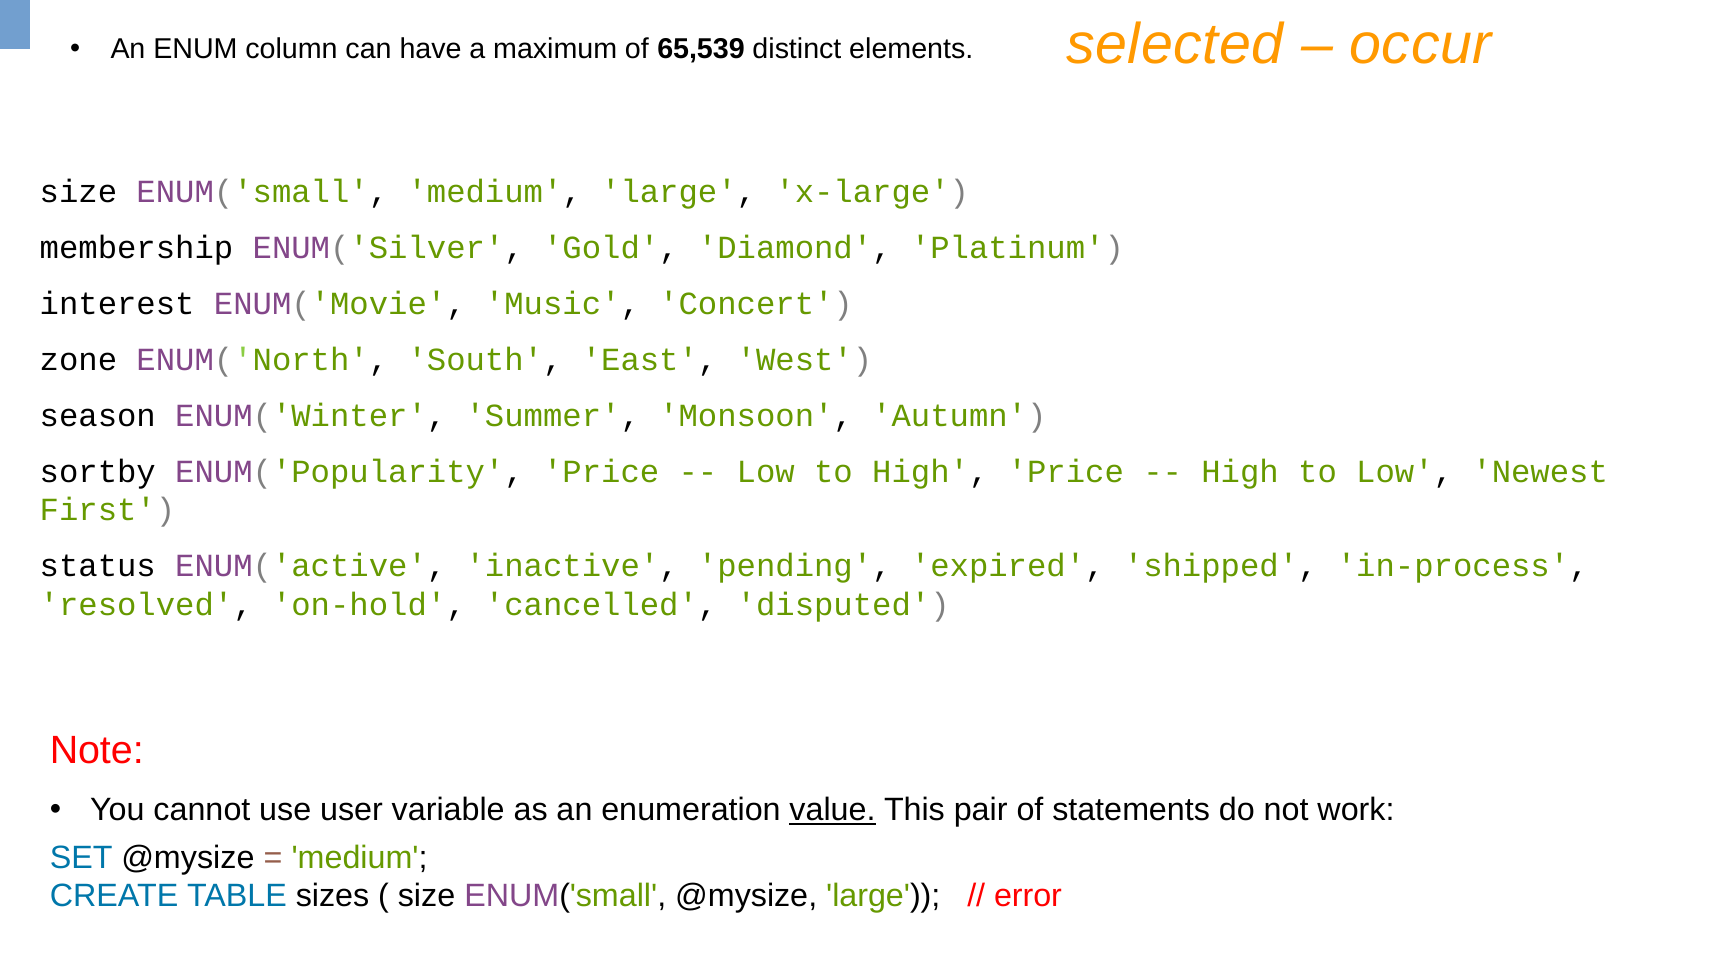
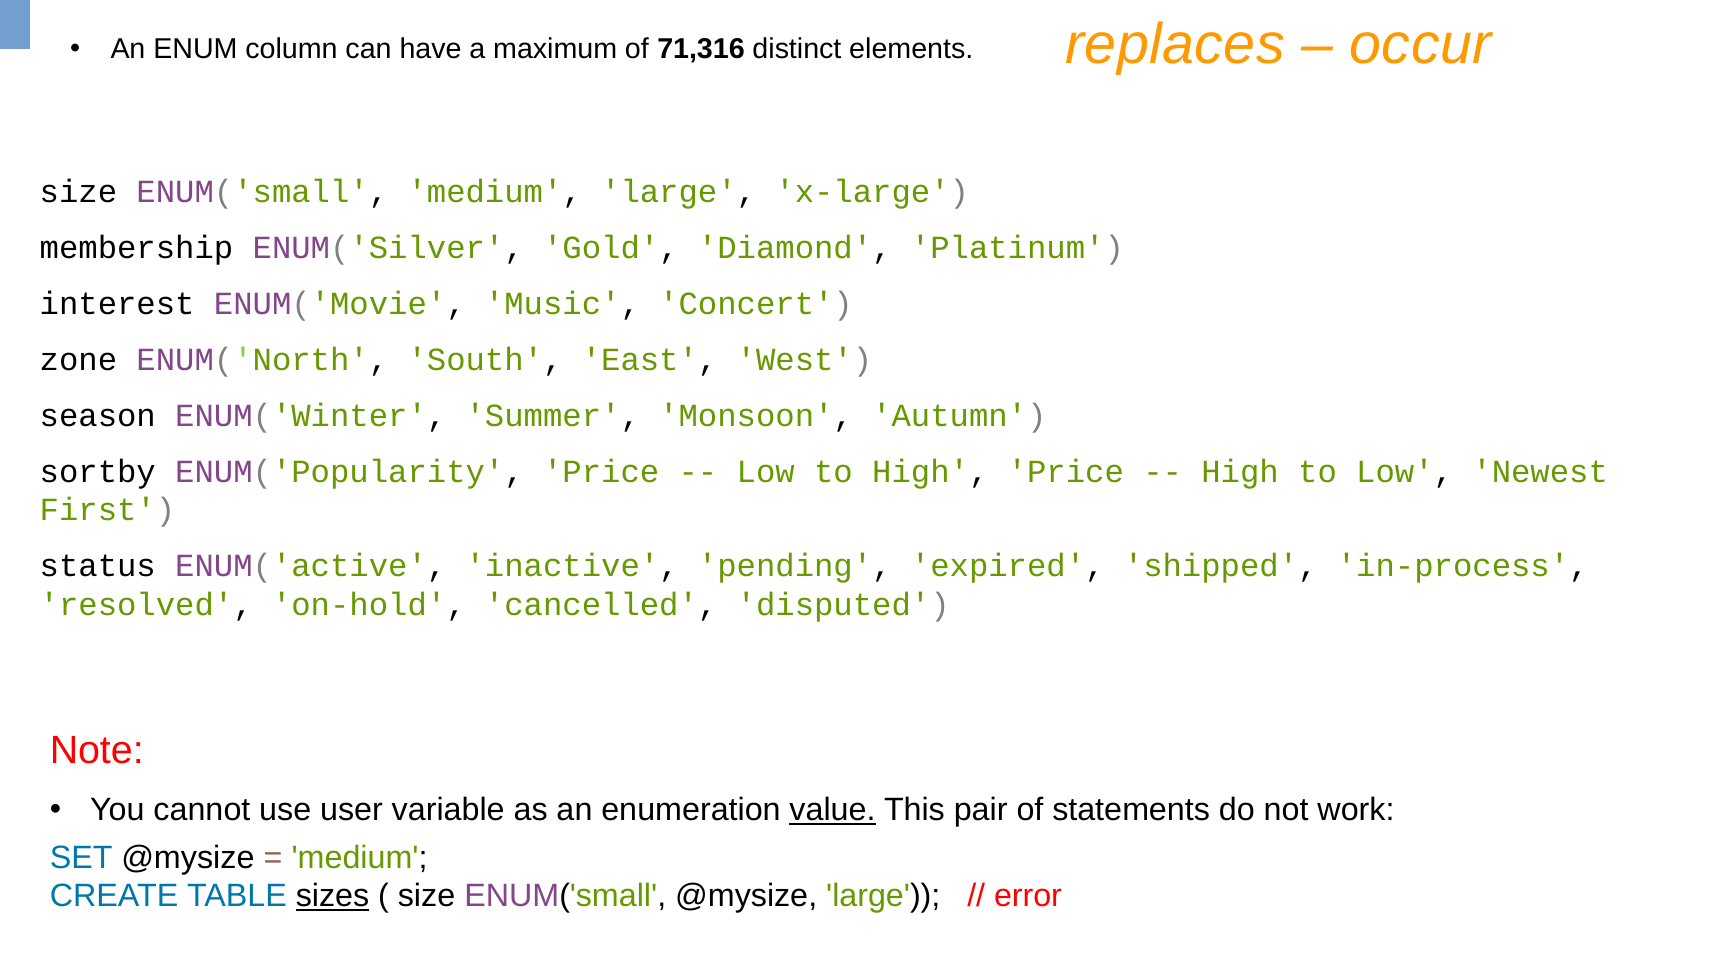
selected: selected -> replaces
65,539: 65,539 -> 71,316
sizes underline: none -> present
